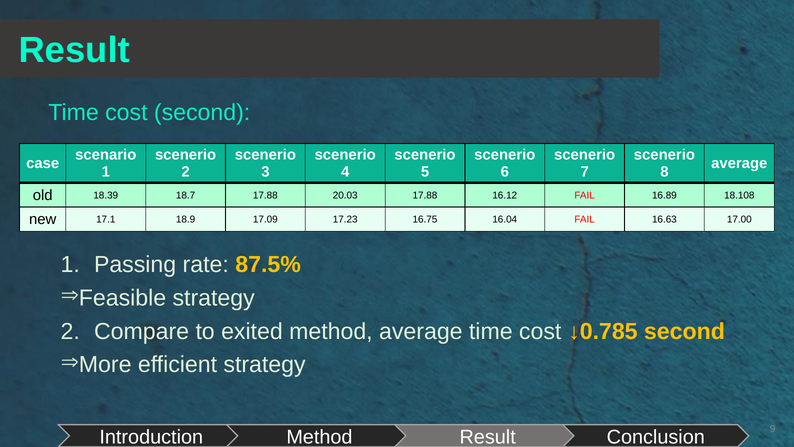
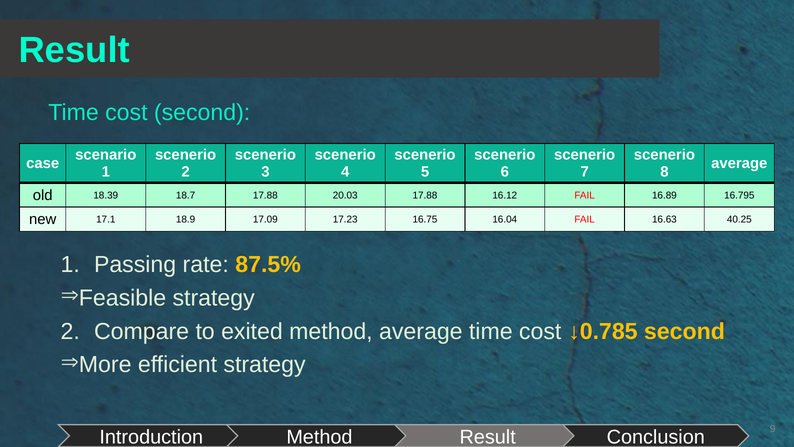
18.108: 18.108 -> 16.795
17.00: 17.00 -> 40.25
